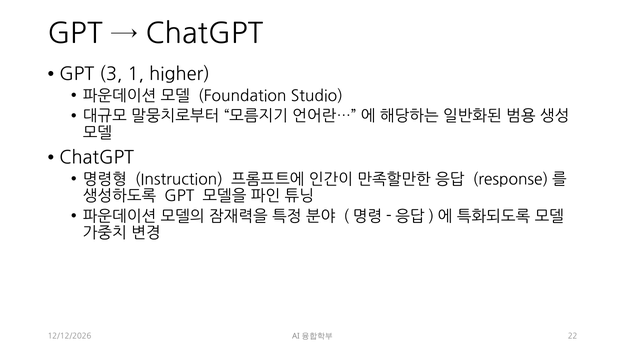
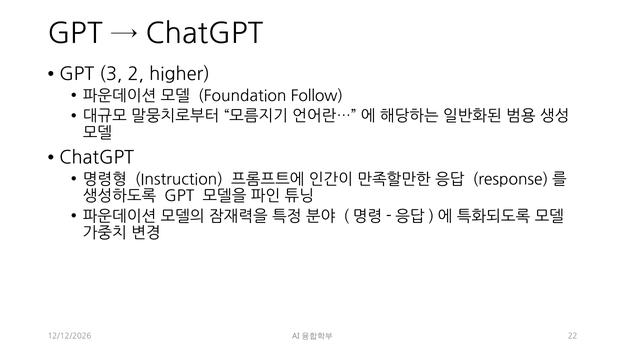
1: 1 -> 2
Studio: Studio -> Follow
